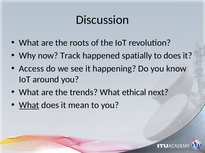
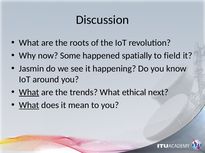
Track: Track -> Some
to does: does -> field
Access: Access -> Jasmin
What at (29, 93) underline: none -> present
